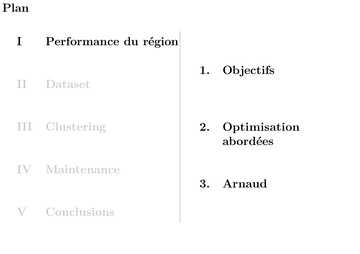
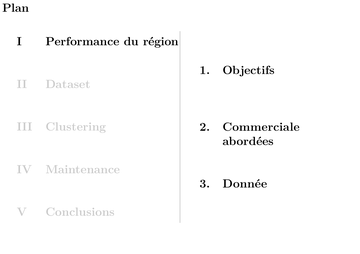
Optimisation: Optimisation -> Commerciale
Arnaud: Arnaud -> Donnée
